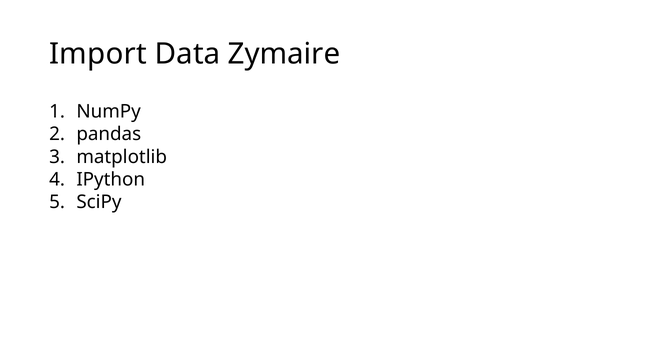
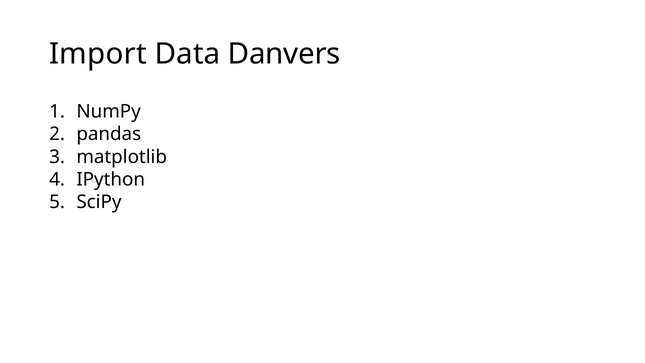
Zymaire: Zymaire -> Danvers
